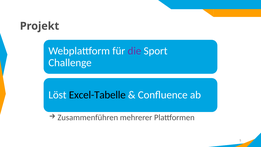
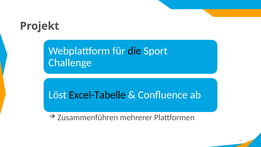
die colour: purple -> black
